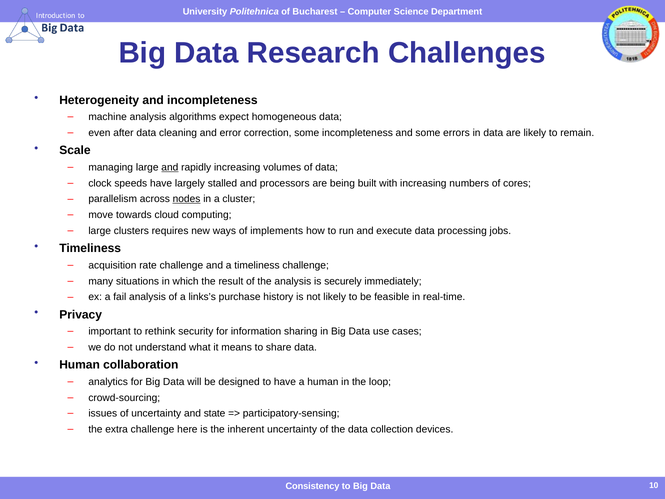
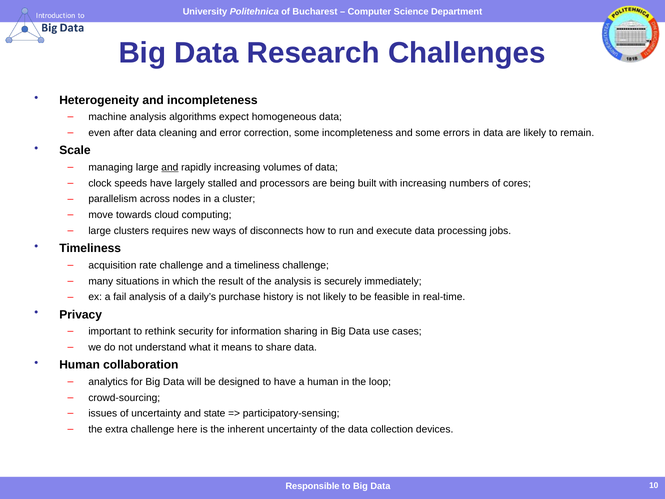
nodes underline: present -> none
implements: implements -> disconnects
links’s: links’s -> daily’s
Consistency: Consistency -> Responsible
